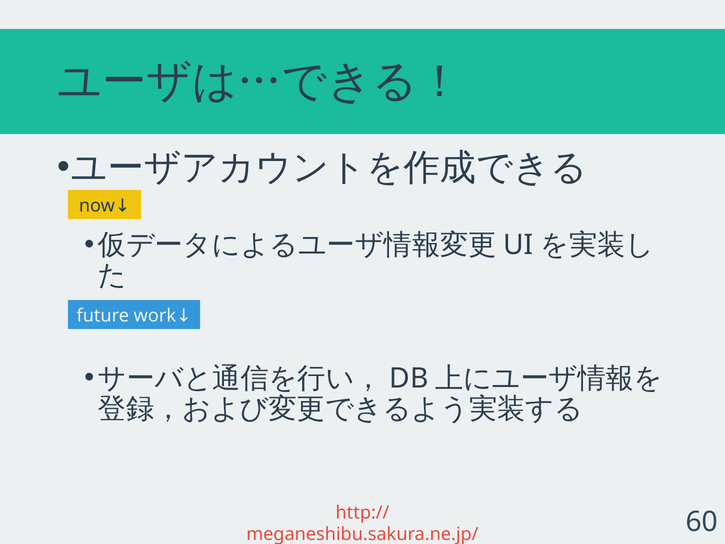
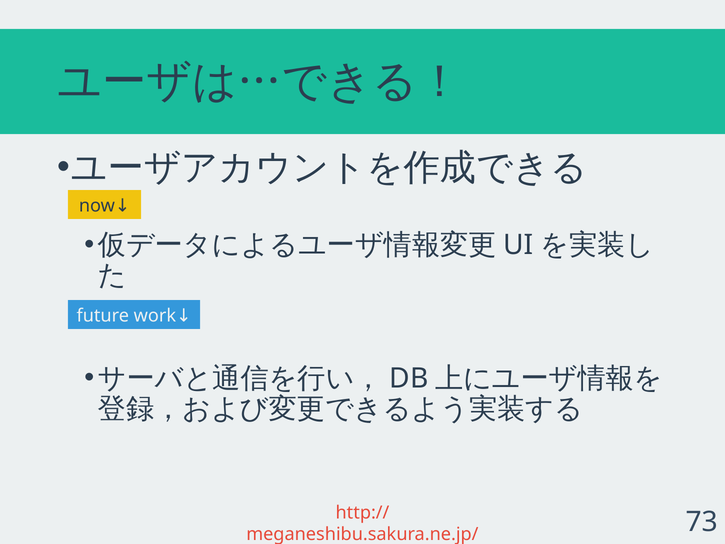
60: 60 -> 73
